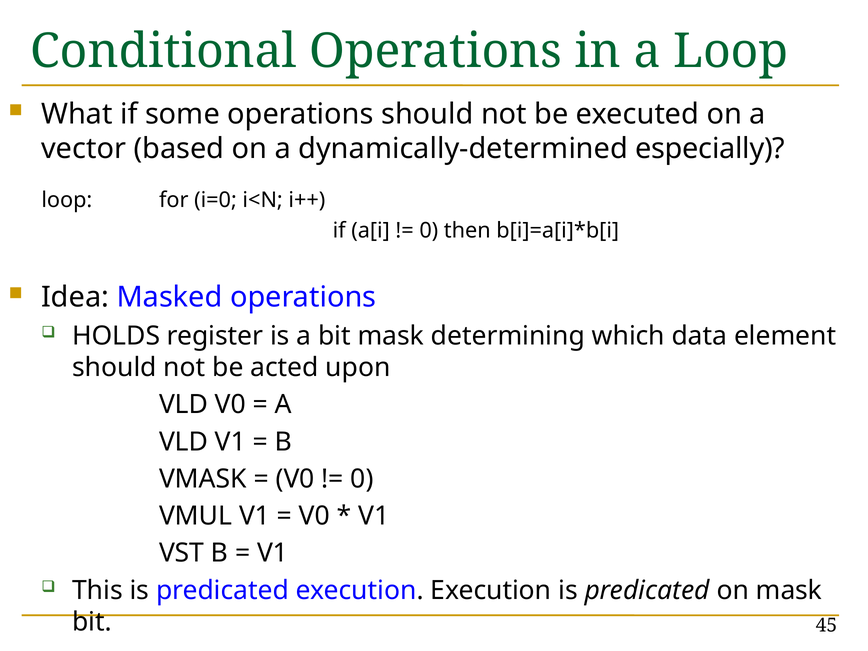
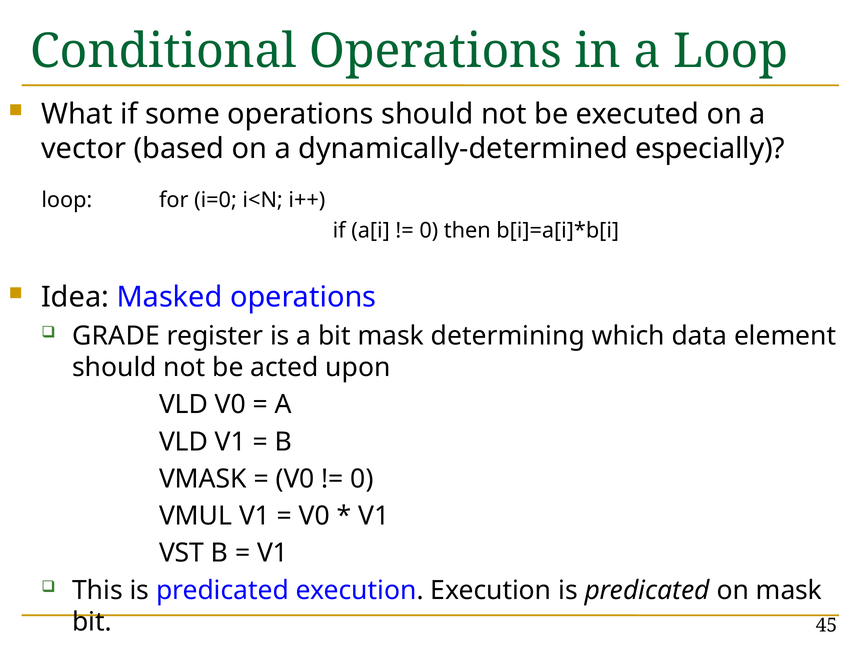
HOLDS: HOLDS -> GRADE
